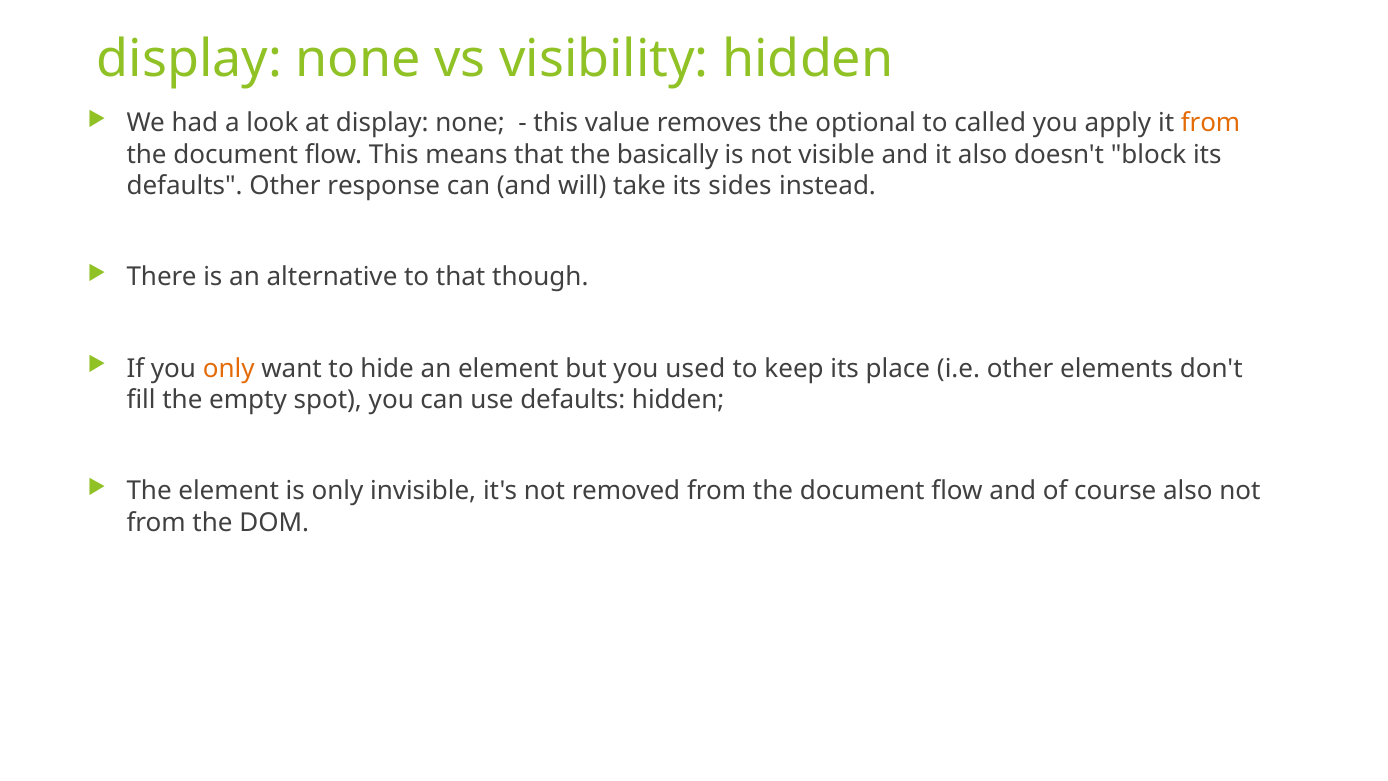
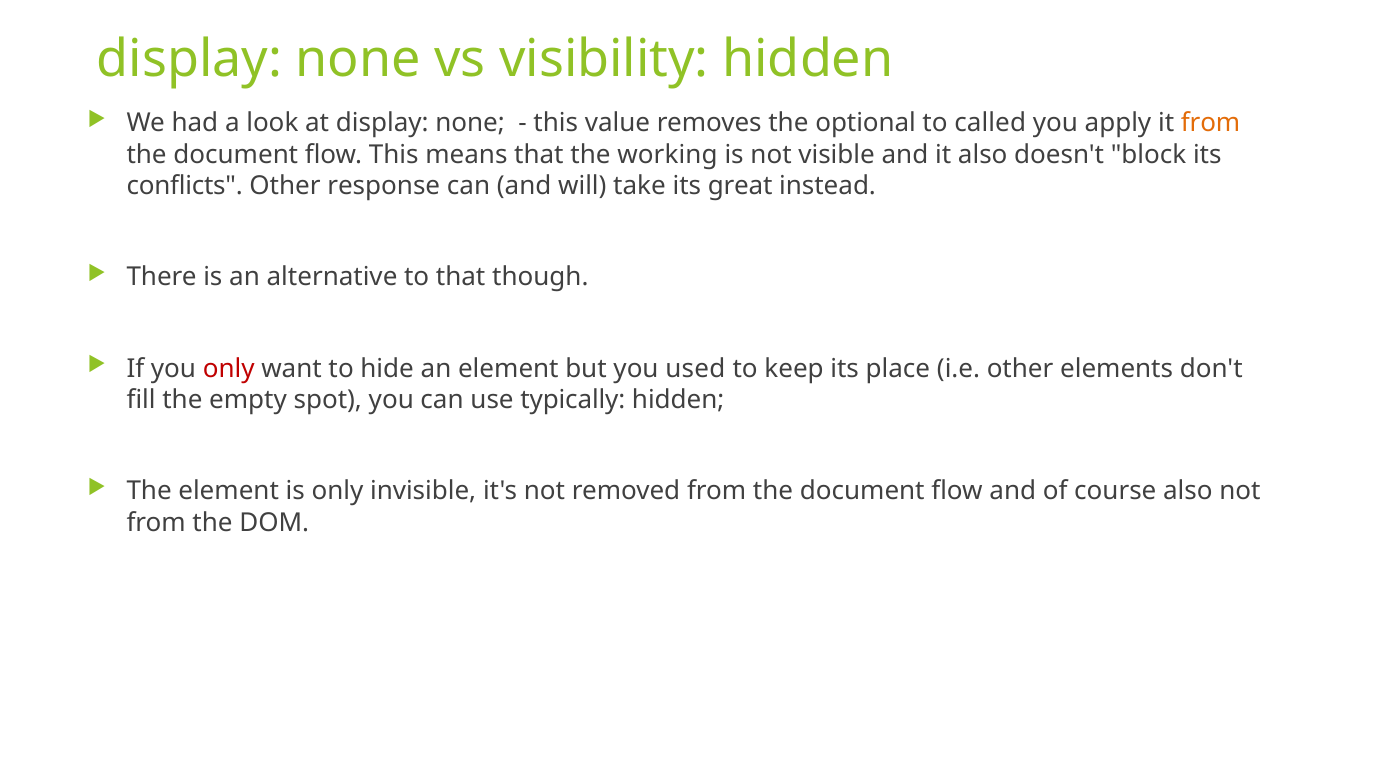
basically: basically -> working
defaults at (185, 186): defaults -> conflicts
sides: sides -> great
only at (229, 368) colour: orange -> red
use defaults: defaults -> typically
